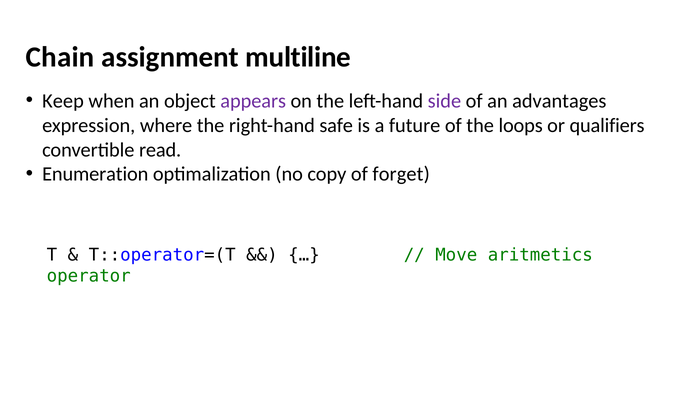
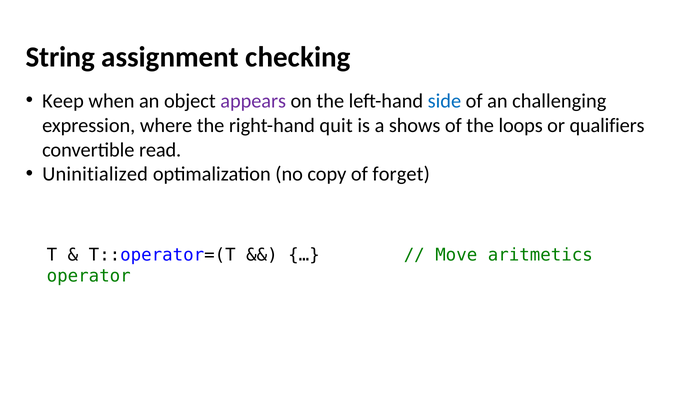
Chain: Chain -> String
multiline: multiline -> checking
side colour: purple -> blue
advantages: advantages -> challenging
safe: safe -> quit
future: future -> shows
Enumeration: Enumeration -> Uninitialized
